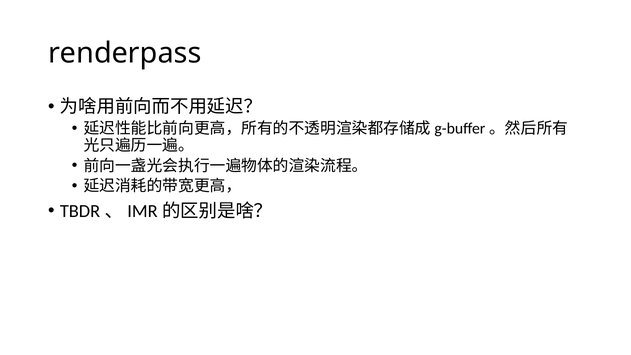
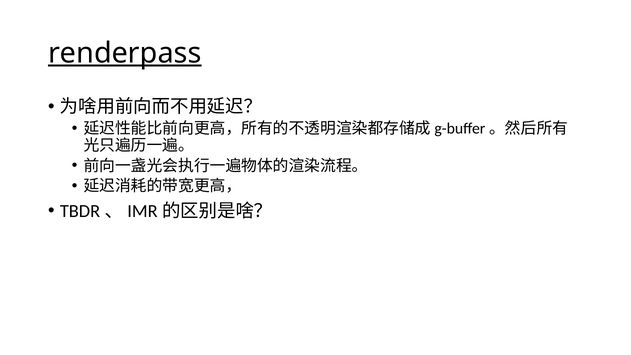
renderpass underline: none -> present
